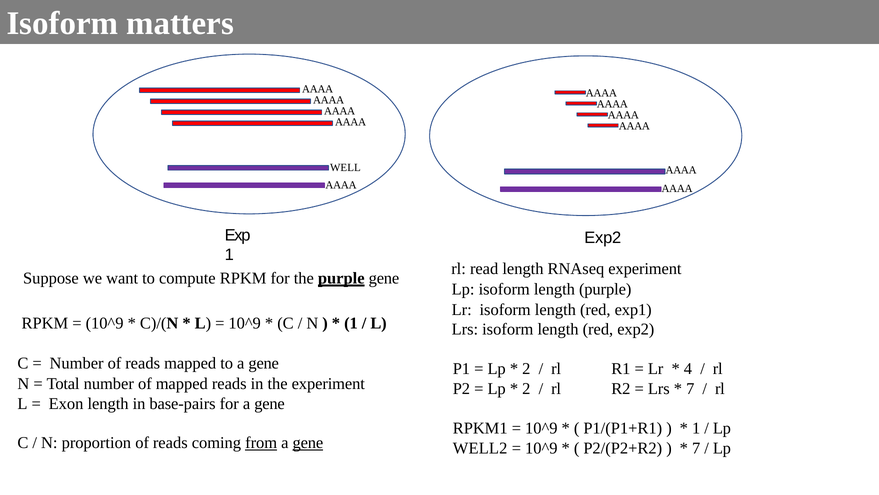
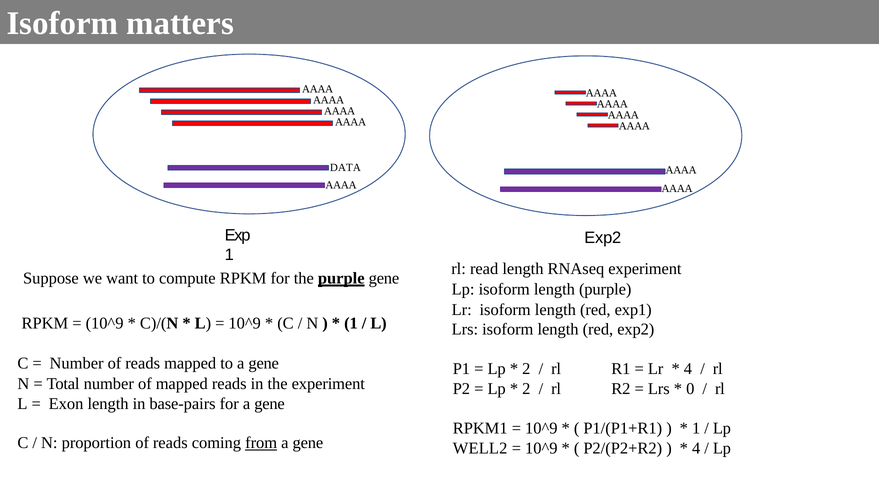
WELL: WELL -> DATA
7 at (690, 388): 7 -> 0
gene at (308, 442) underline: present -> none
7 at (696, 448): 7 -> 4
